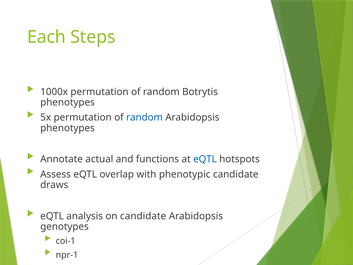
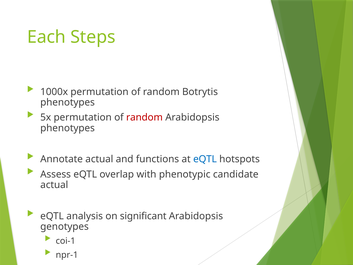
random at (144, 117) colour: blue -> red
draws at (54, 185): draws -> actual
on candidate: candidate -> significant
